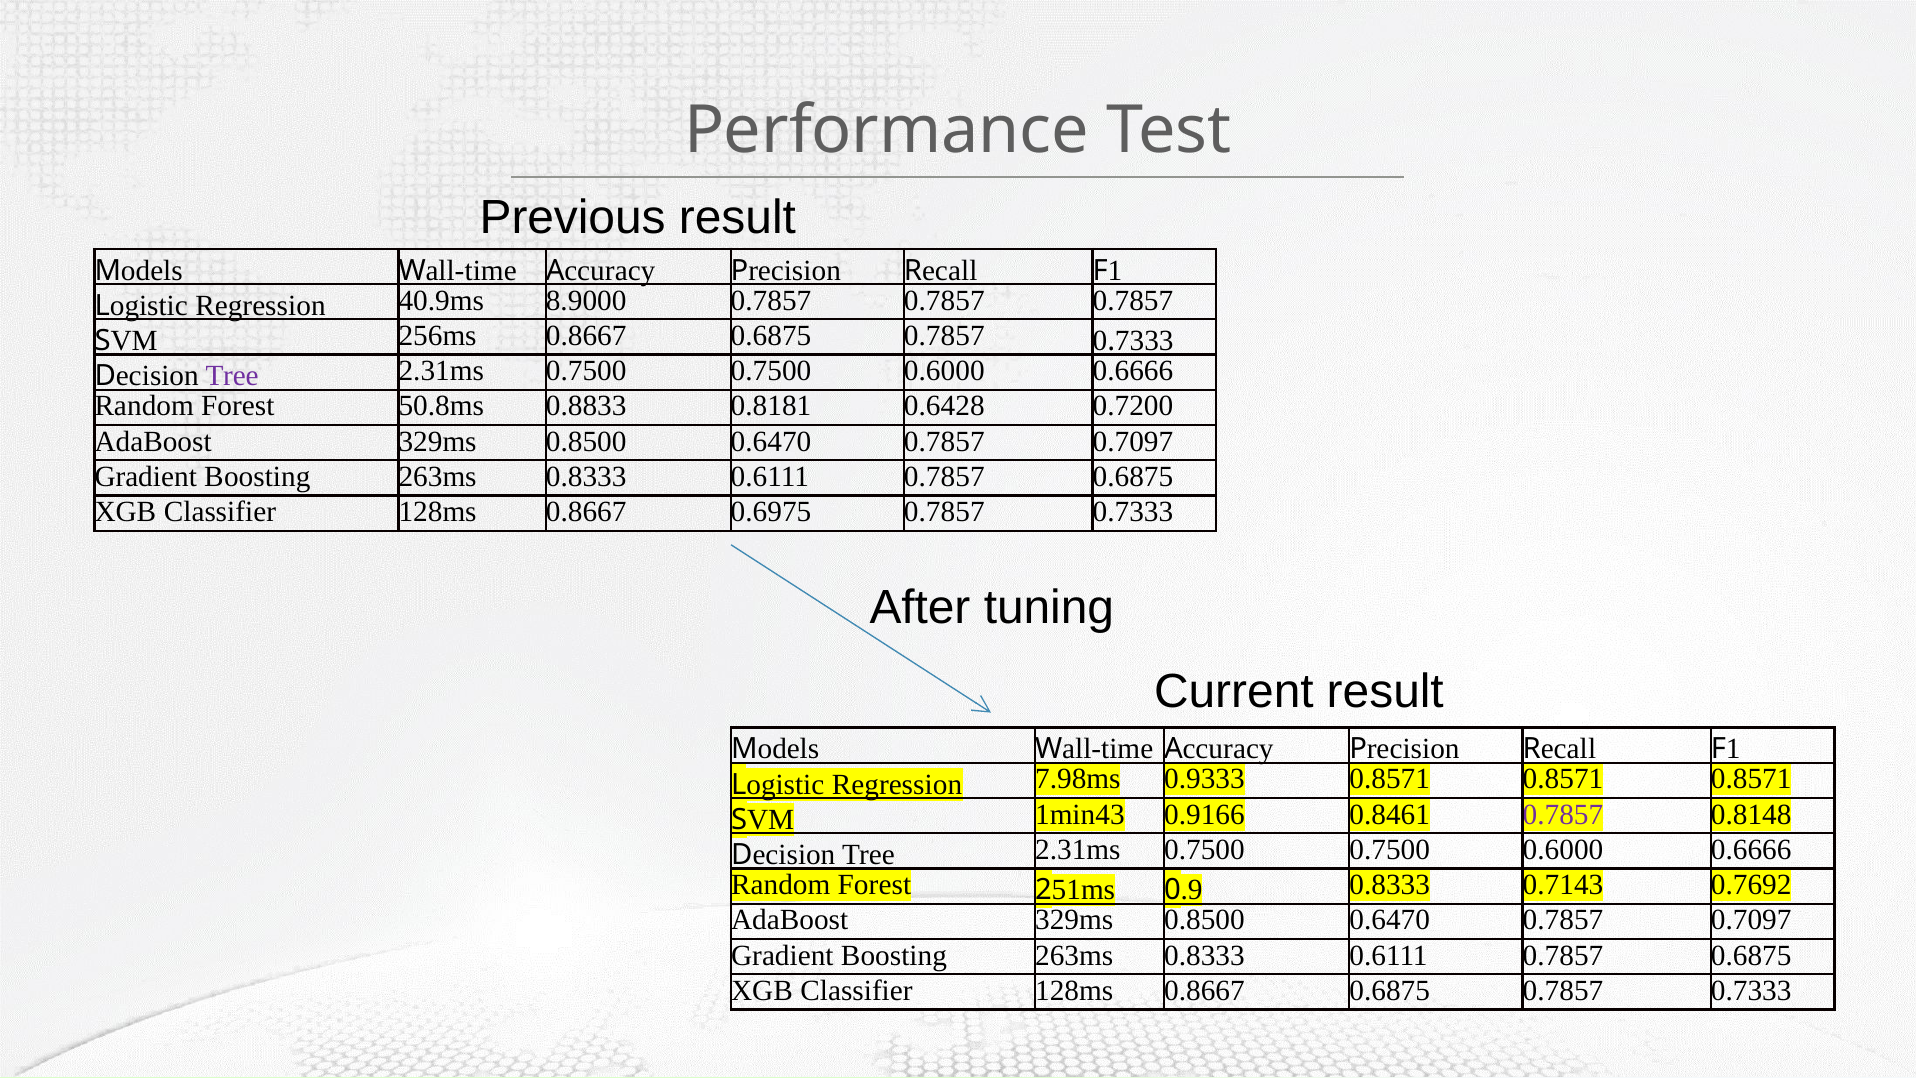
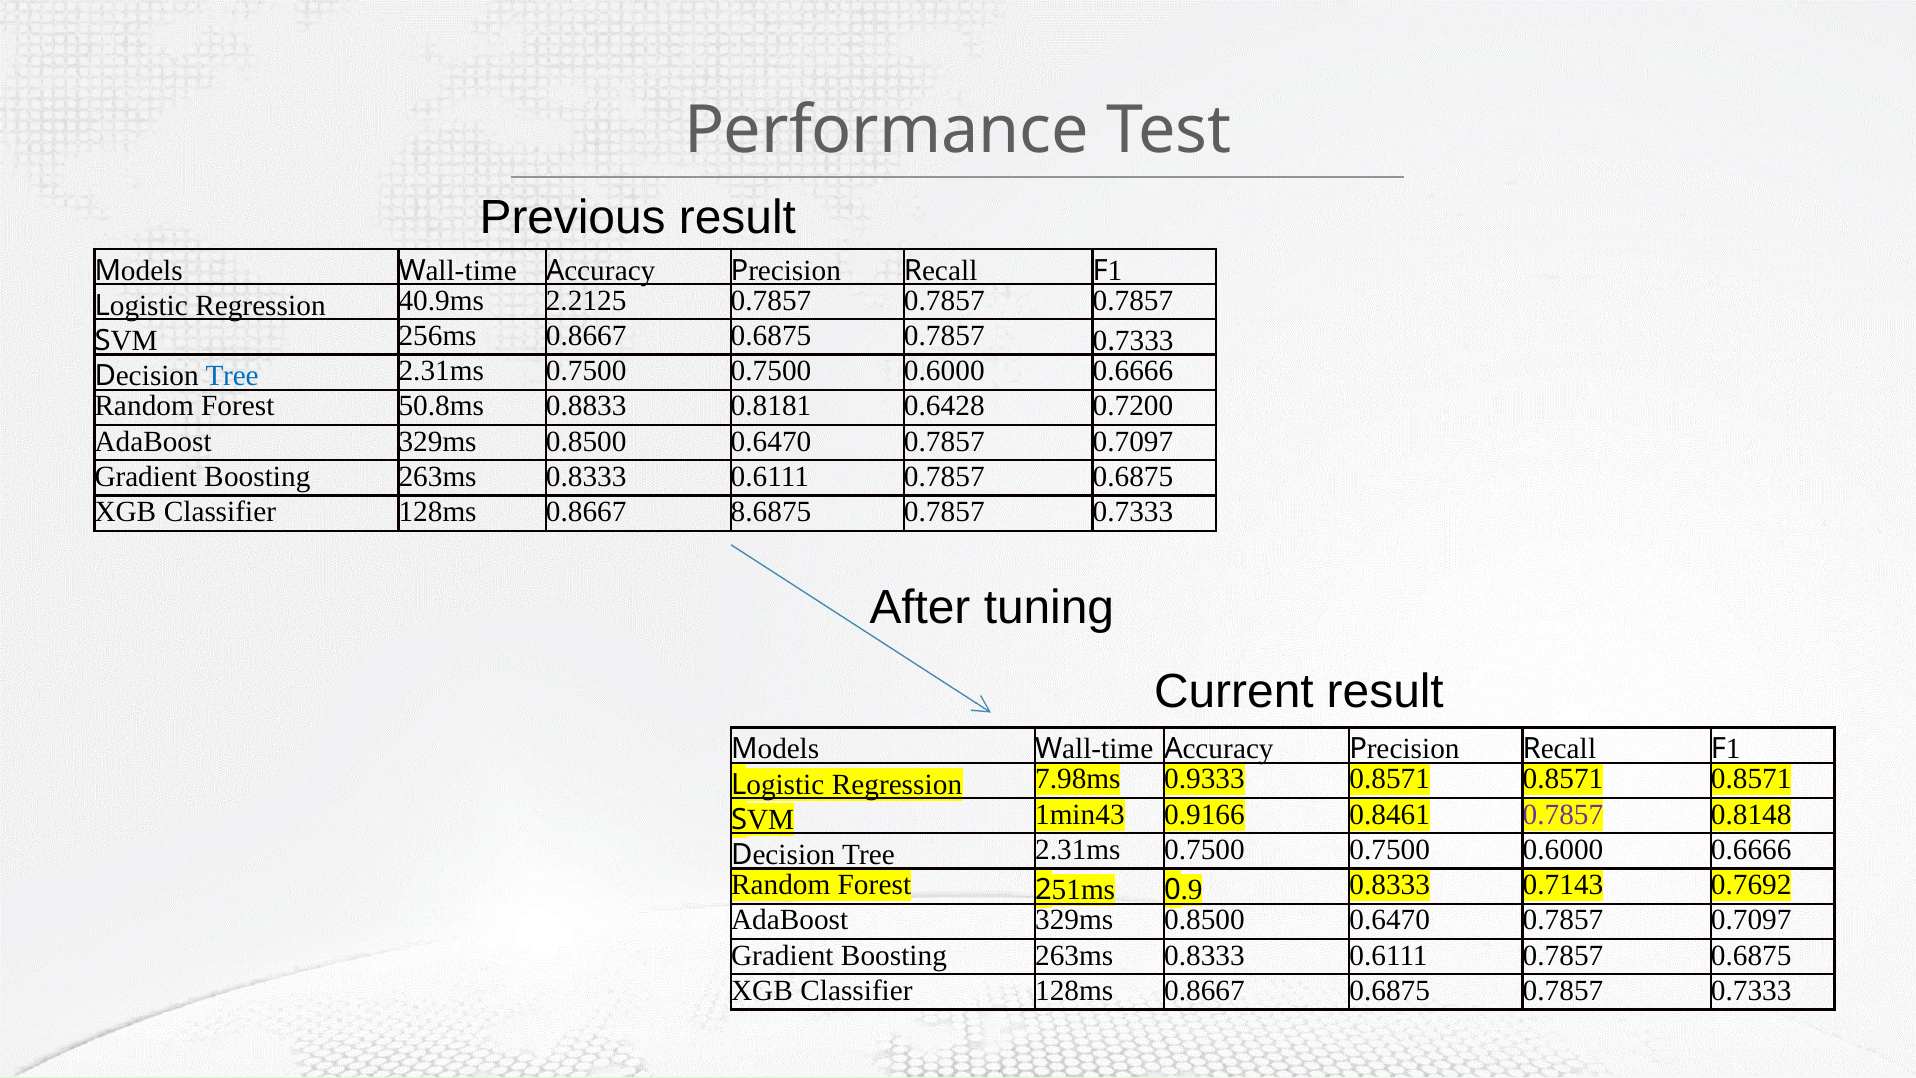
8.9000: 8.9000 -> 2.2125
Tree at (232, 376) colour: purple -> blue
0.6975: 0.6975 -> 8.6875
